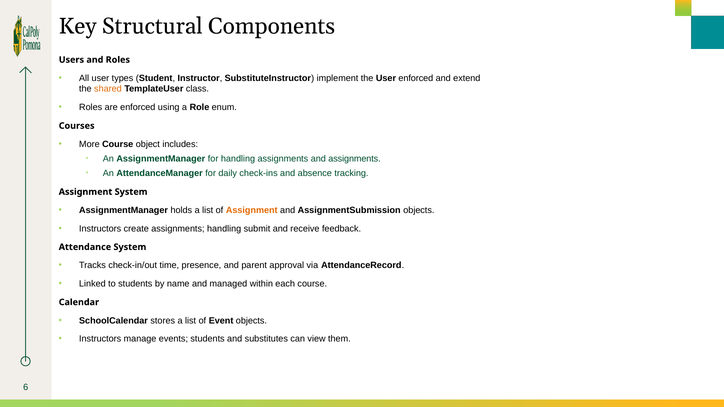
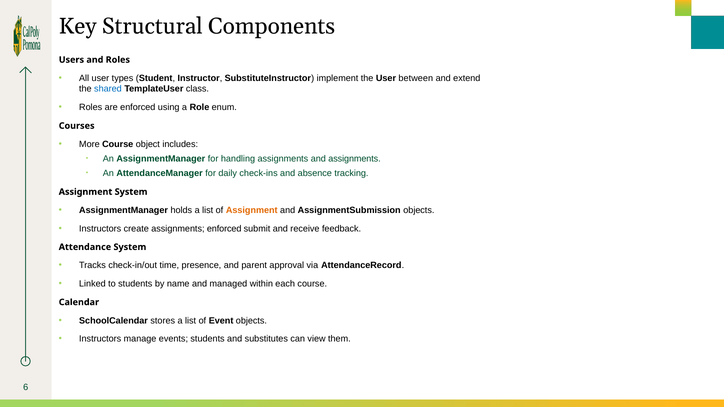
User enforced: enforced -> between
shared colour: orange -> blue
assignments handling: handling -> enforced
